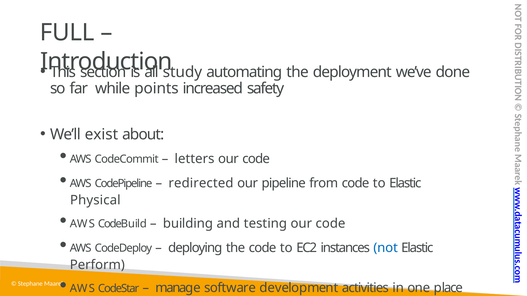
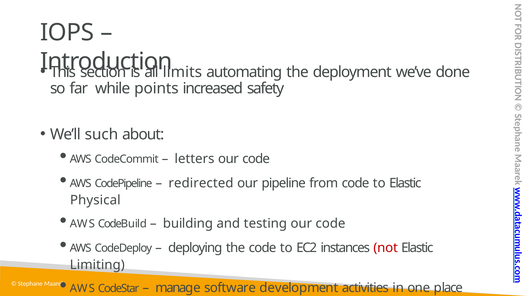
FULL: FULL -> IOPS
study: study -> limits
exist: exist -> such
not colour: blue -> red
Perform: Perform -> Limiting
